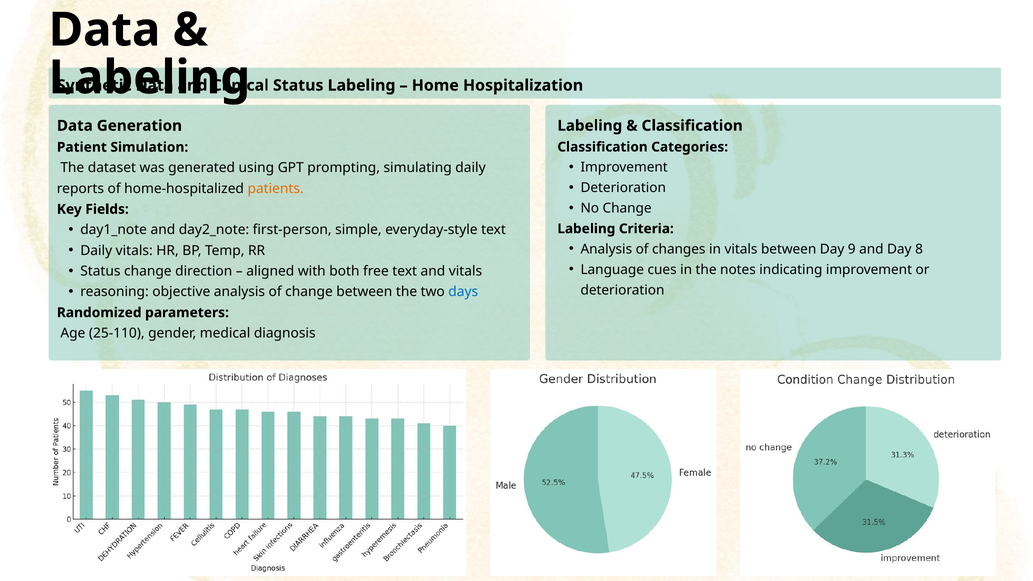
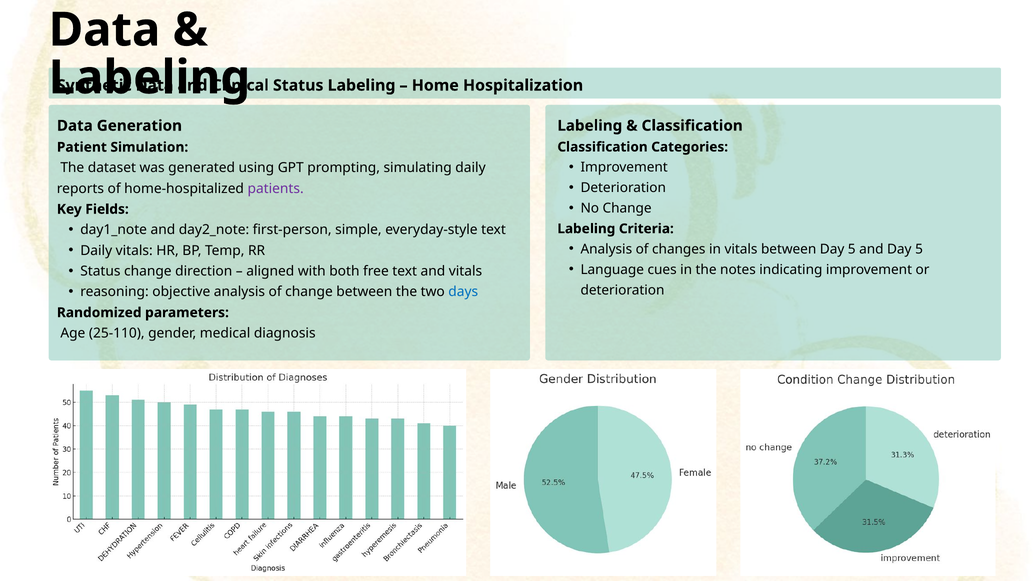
patients colour: orange -> purple
between Day 9: 9 -> 5
and Day 8: 8 -> 5
